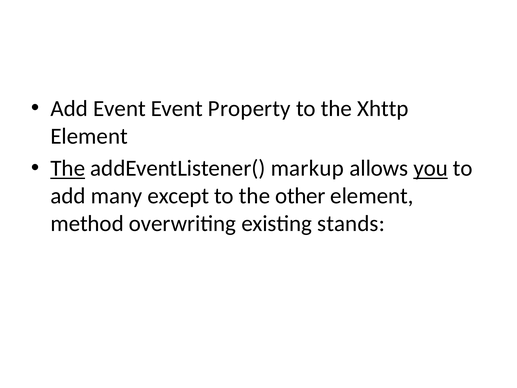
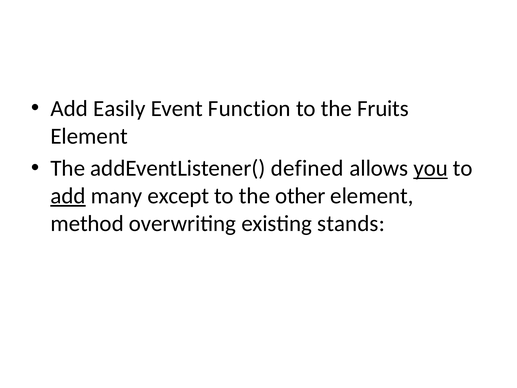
Add Event: Event -> Easily
Property: Property -> Function
Xhttp: Xhttp -> Fruits
The at (68, 168) underline: present -> none
markup: markup -> defined
add at (68, 196) underline: none -> present
